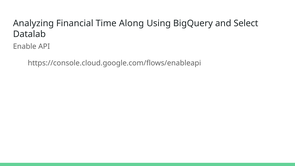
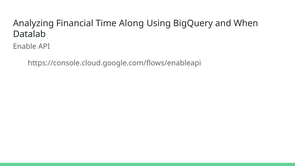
Select: Select -> When
